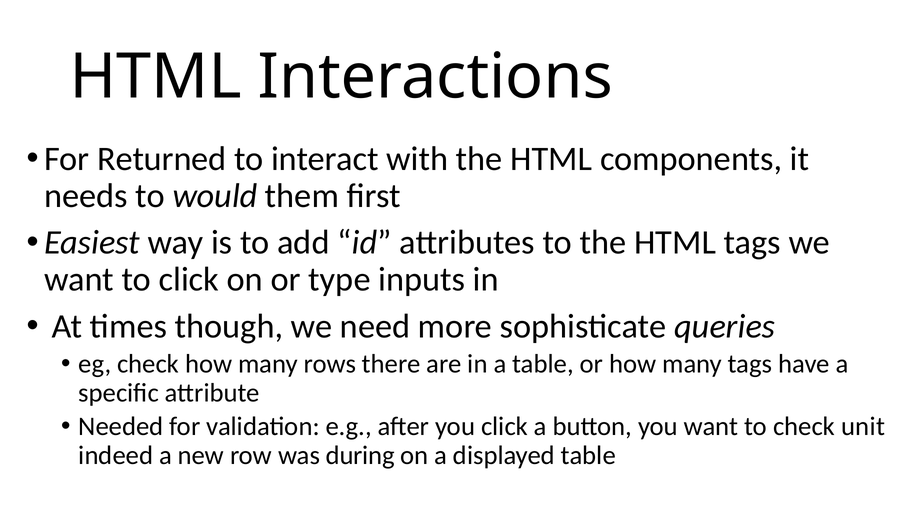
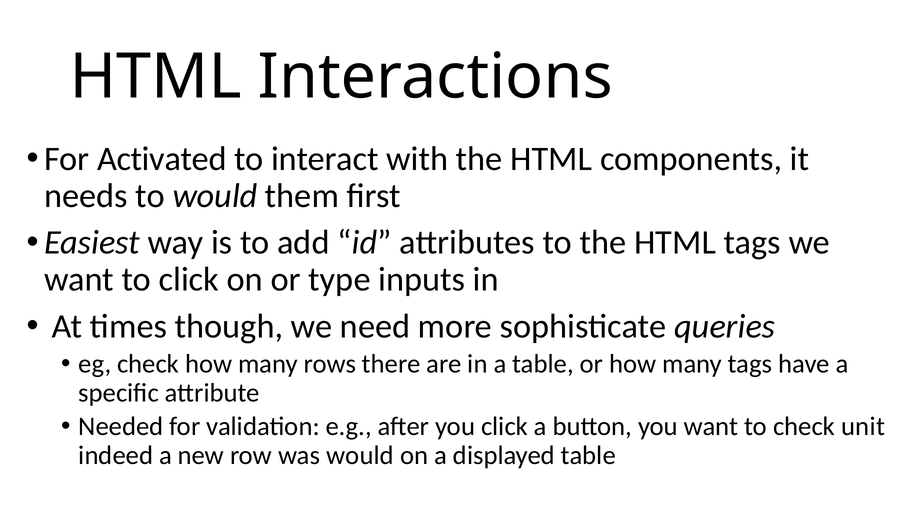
Returned: Returned -> Activated
was during: during -> would
